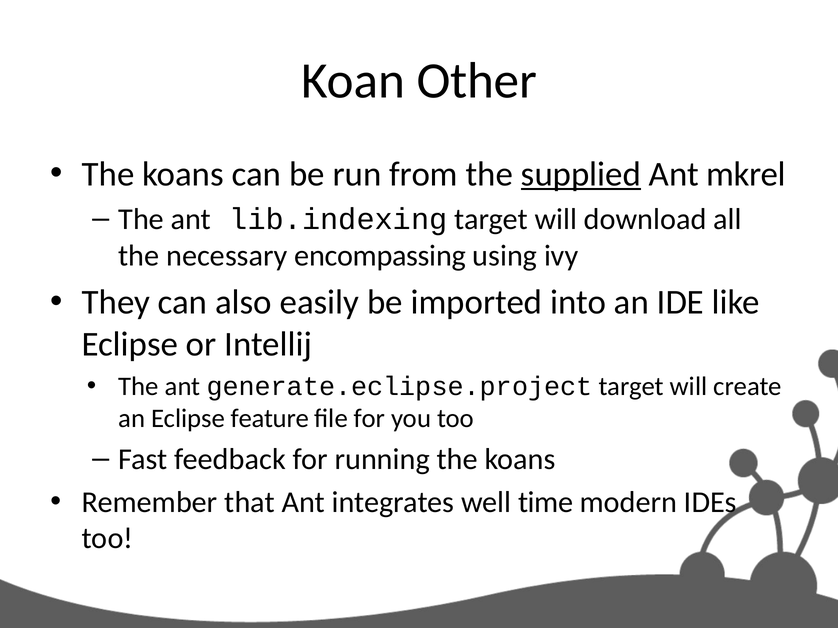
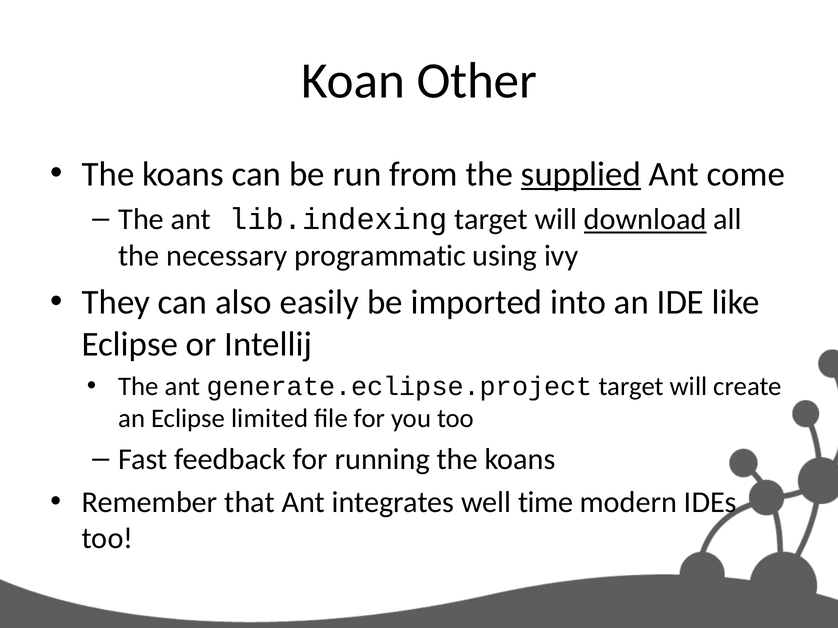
mkrel: mkrel -> come
download underline: none -> present
encompassing: encompassing -> programmatic
feature: feature -> limited
